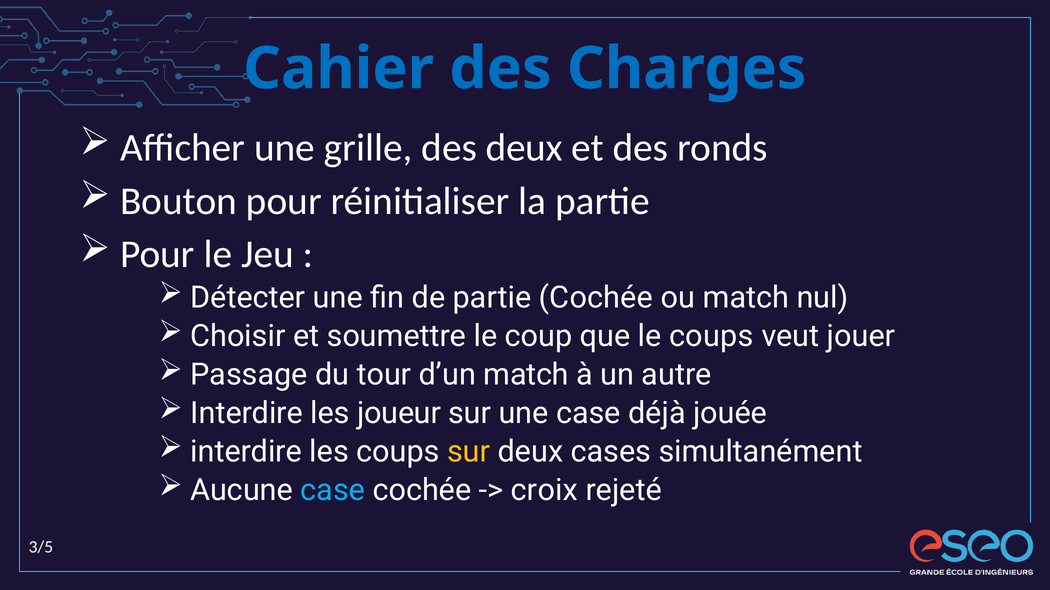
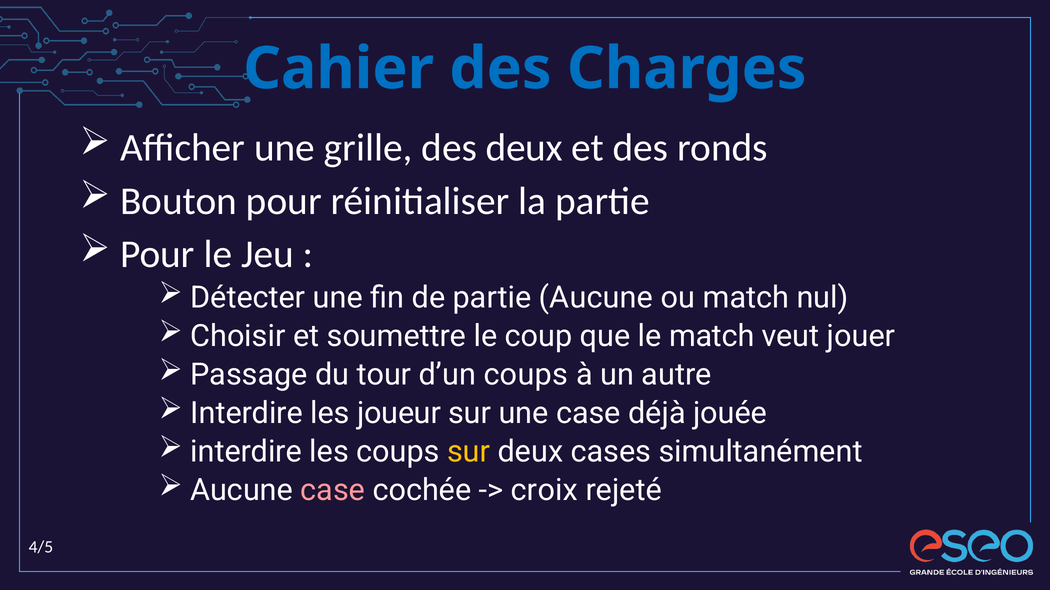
partie Cochée: Cochée -> Aucune
le coups: coups -> match
d’un match: match -> coups
case at (333, 491) colour: light blue -> pink
3/5: 3/5 -> 4/5
